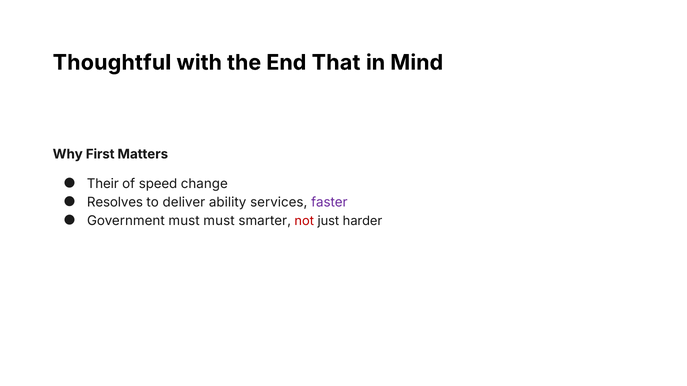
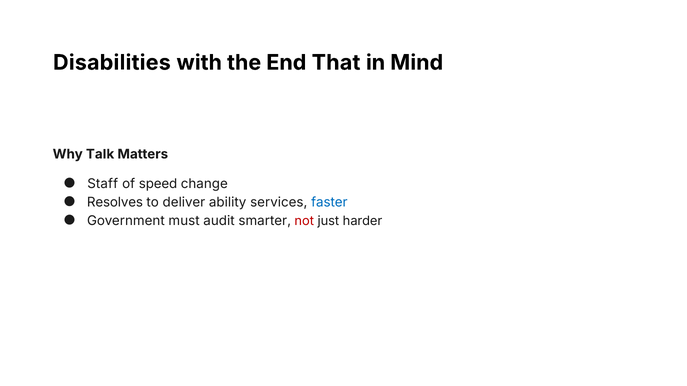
Thoughtful: Thoughtful -> Disabilities
First: First -> Talk
Their: Their -> Staff
faster colour: purple -> blue
must must: must -> audit
